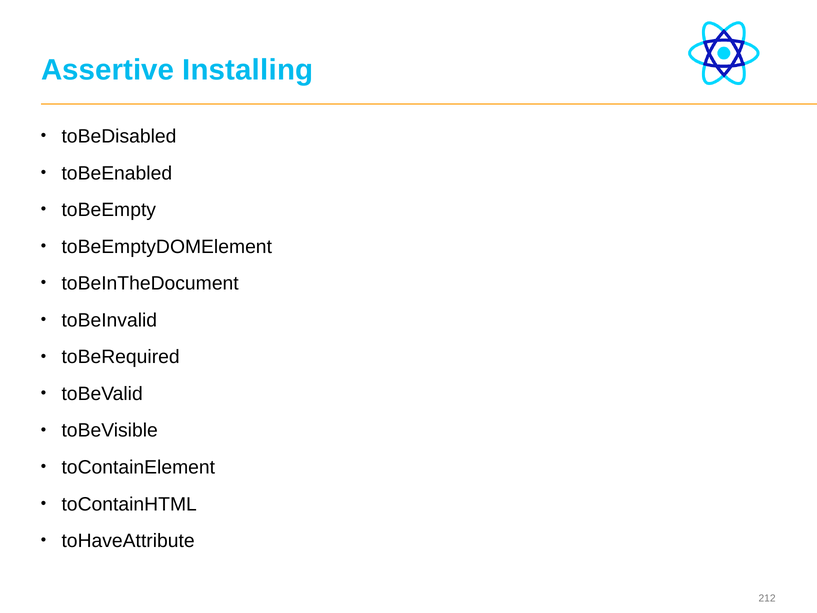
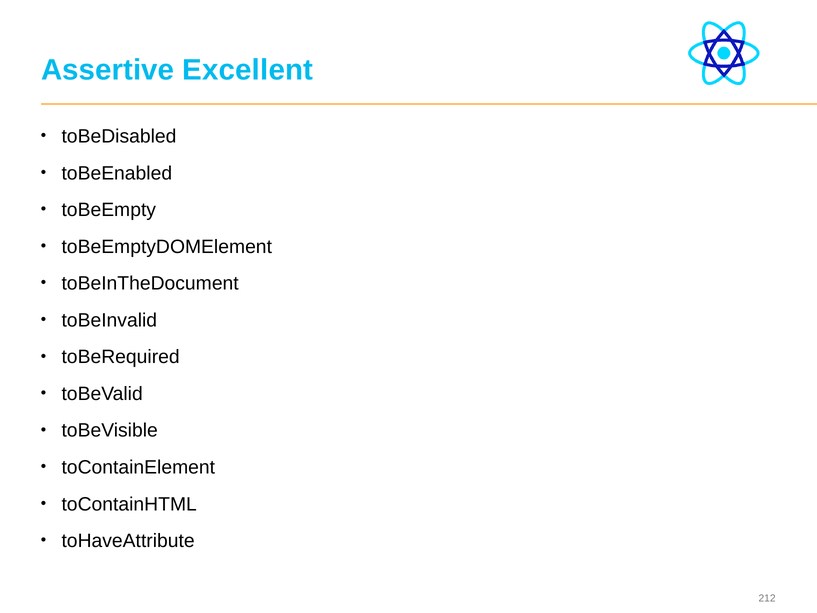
Installing: Installing -> Excellent
